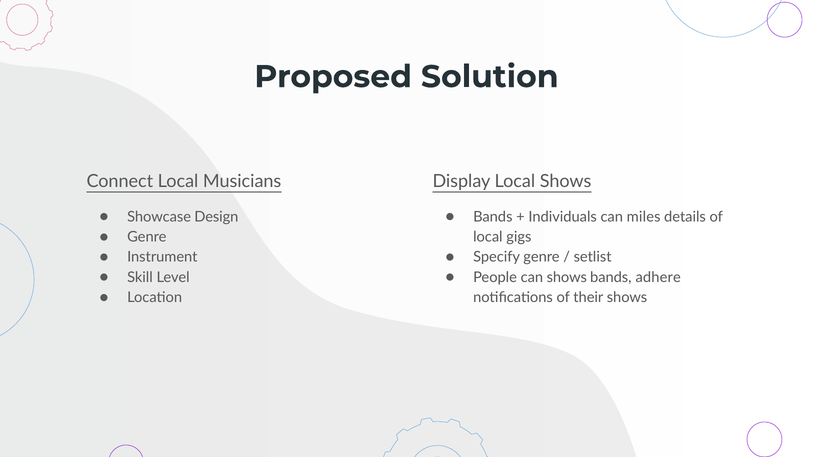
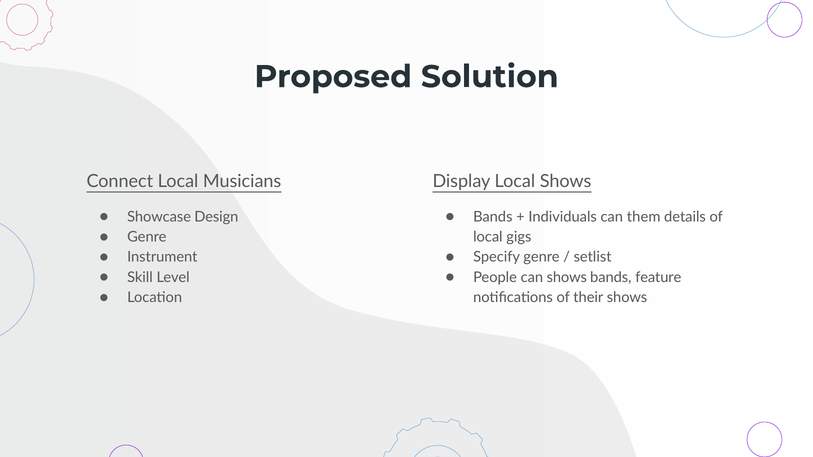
miles: miles -> them
adhere: adhere -> feature
